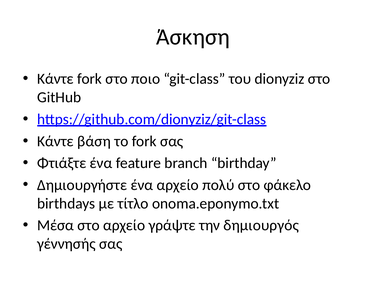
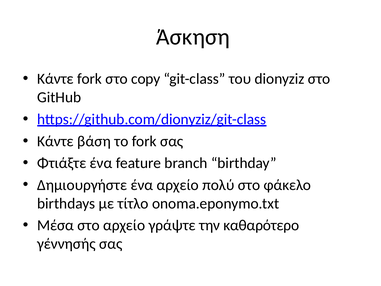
ποιο: ποιο -> copy
δημιουργός: δημιουργός -> καθαρότερο
